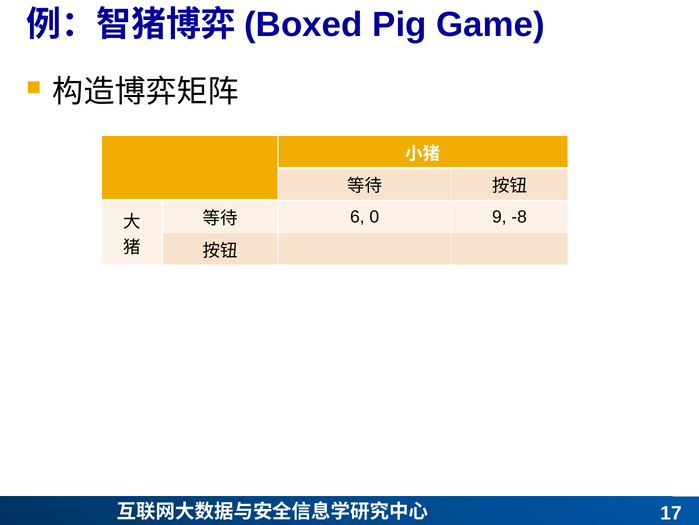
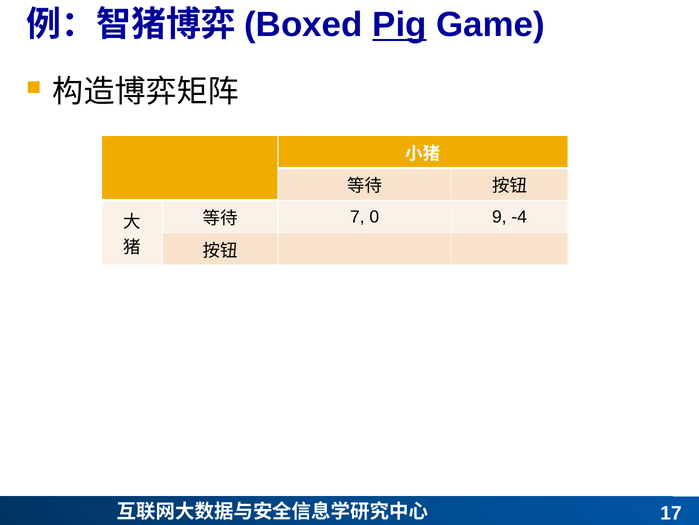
Pig underline: none -> present
6: 6 -> 7
-8: -8 -> -4
